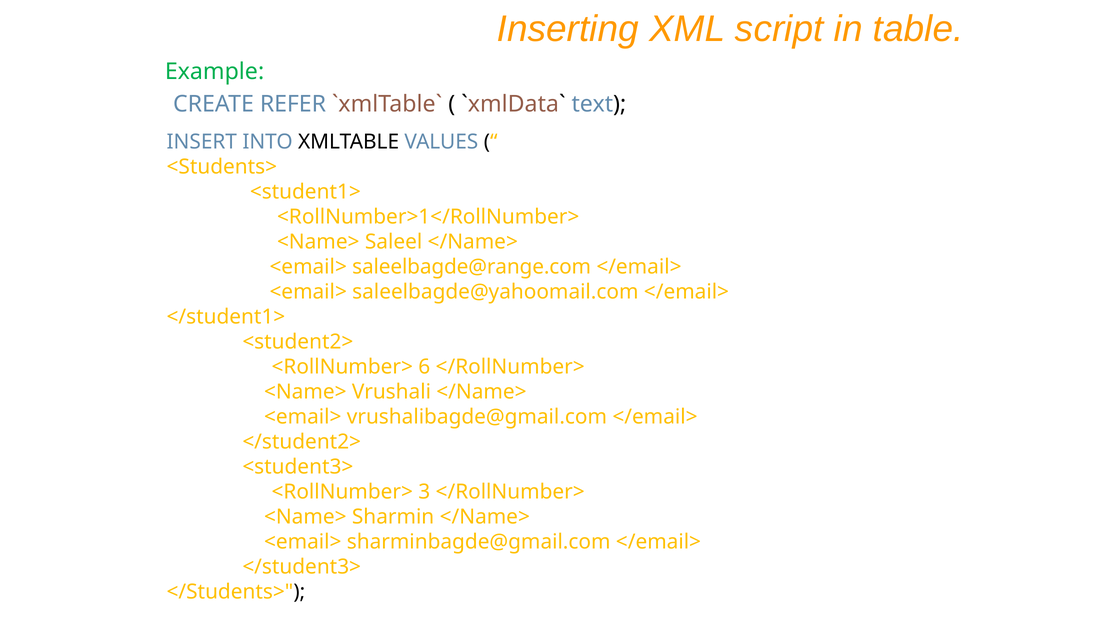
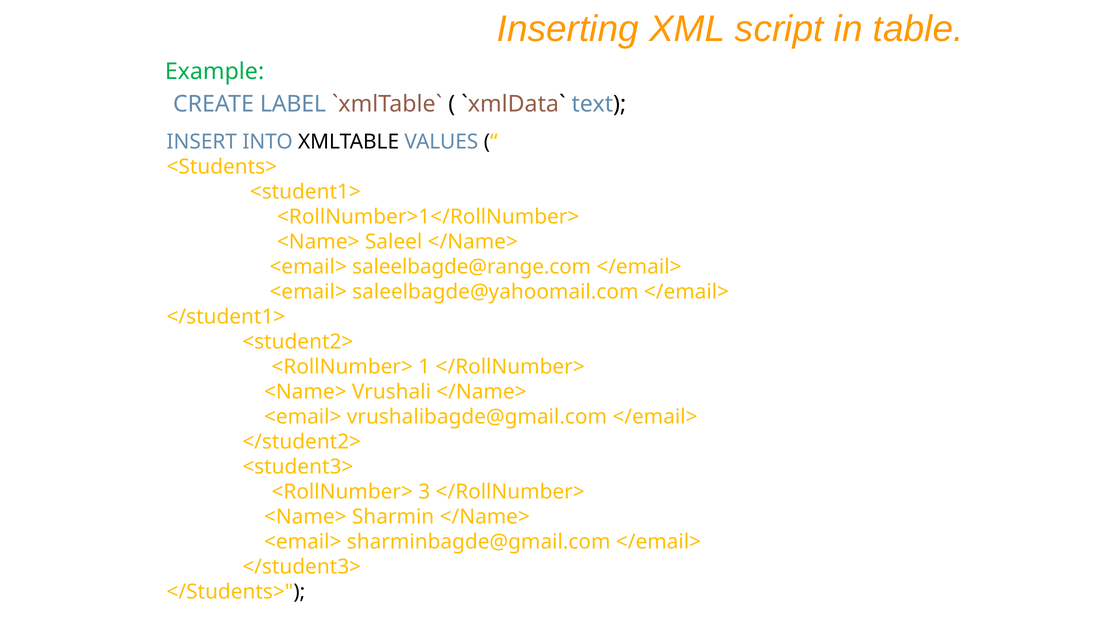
REFER: REFER -> LABEL
6: 6 -> 1
